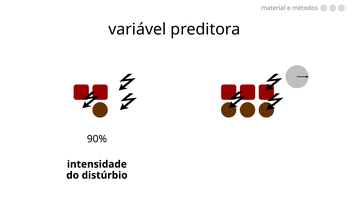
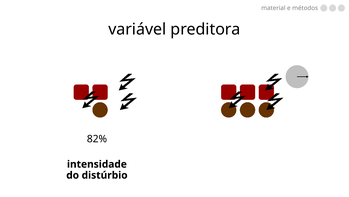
90%: 90% -> 82%
